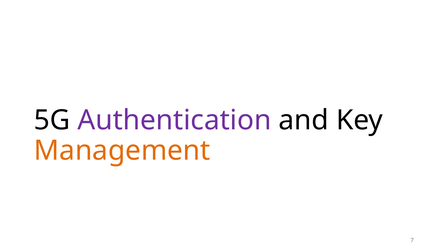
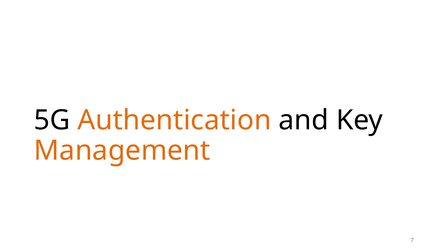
Authentication colour: purple -> orange
